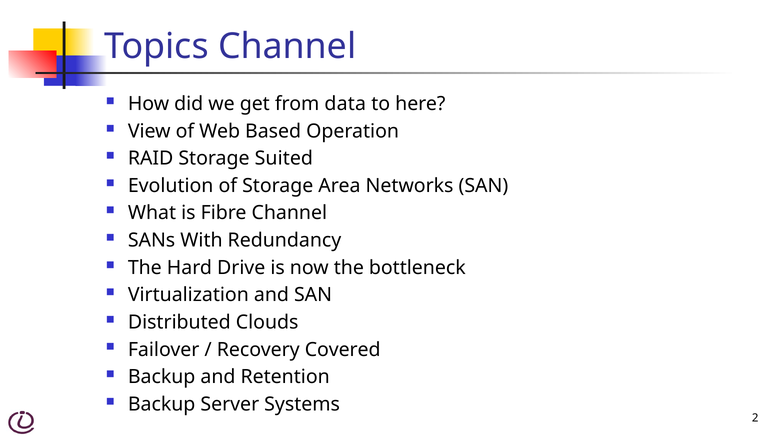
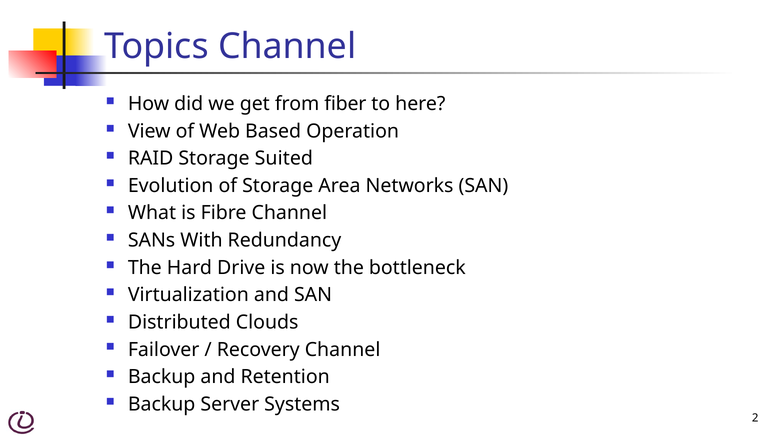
data: data -> fiber
Recovery Covered: Covered -> Channel
